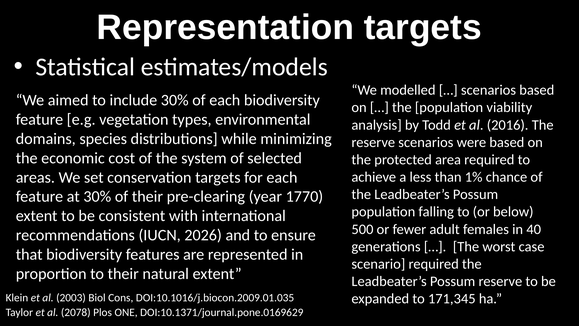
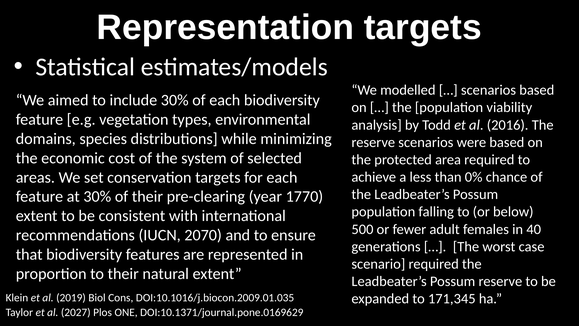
1%: 1% -> 0%
2026: 2026 -> 2070
2003: 2003 -> 2019
2078: 2078 -> 2027
